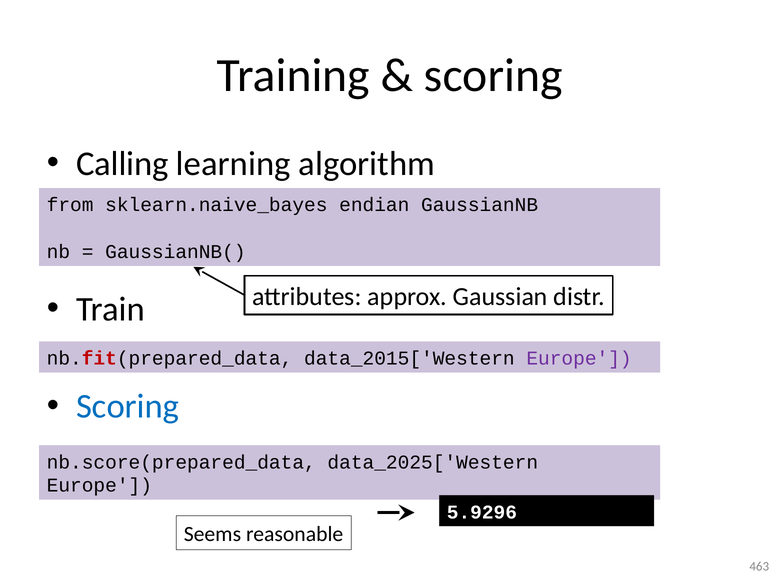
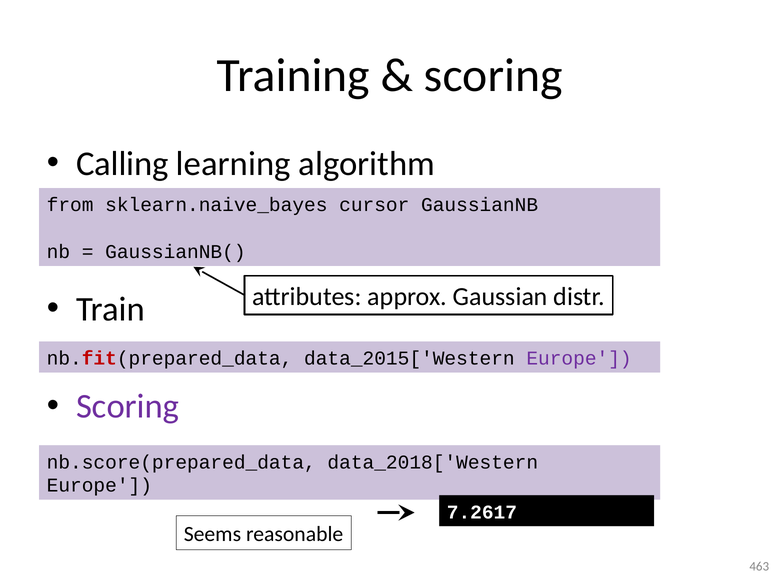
endian: endian -> cursor
Scoring at (128, 406) colour: blue -> purple
data_2025['Western: data_2025['Western -> data_2018['Western
5.9296: 5.9296 -> 7.2617
